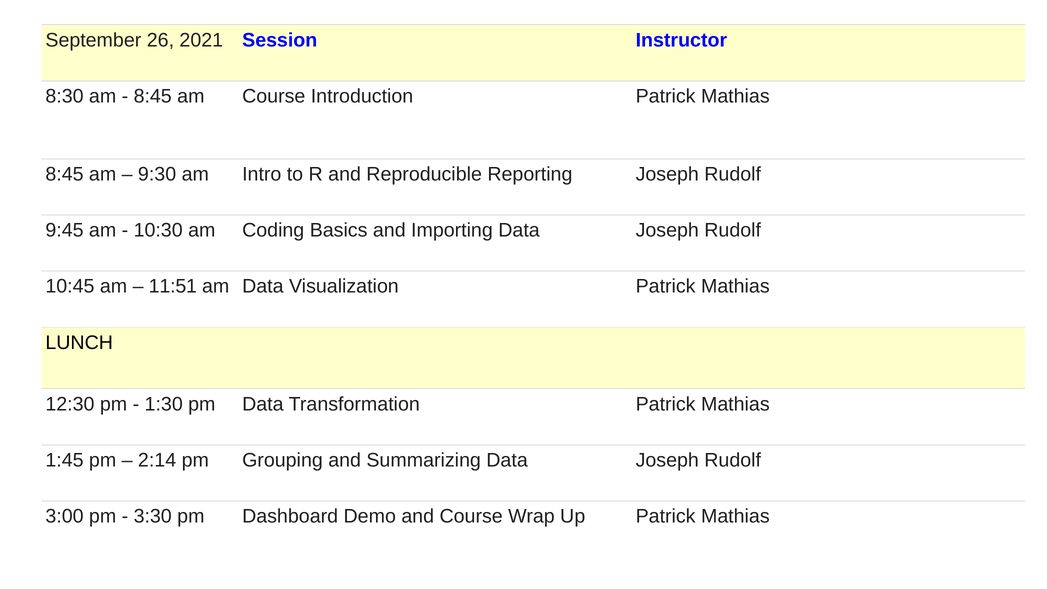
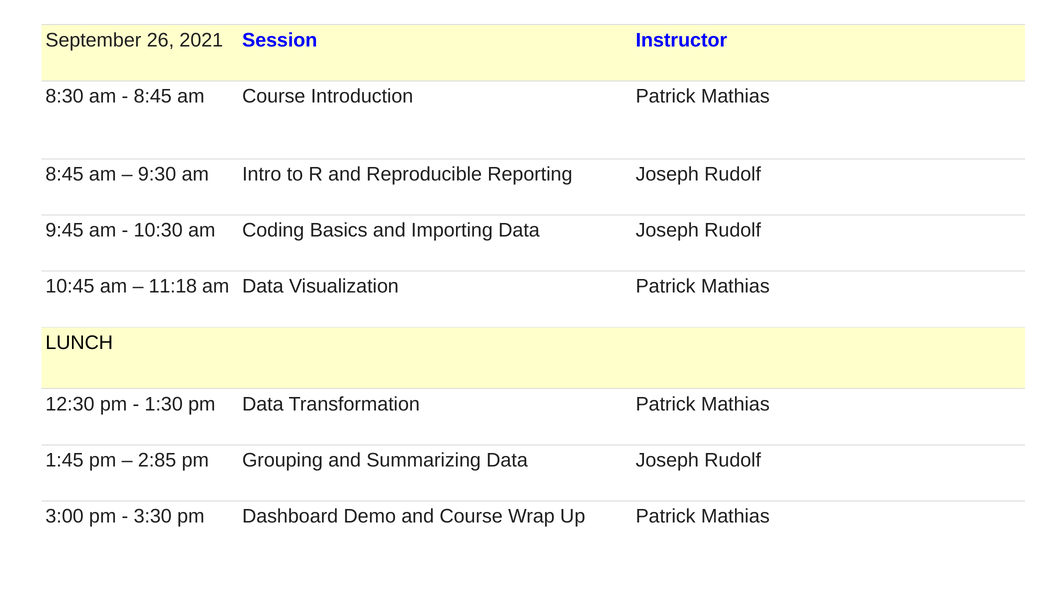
11:51: 11:51 -> 11:18
2:14: 2:14 -> 2:85
